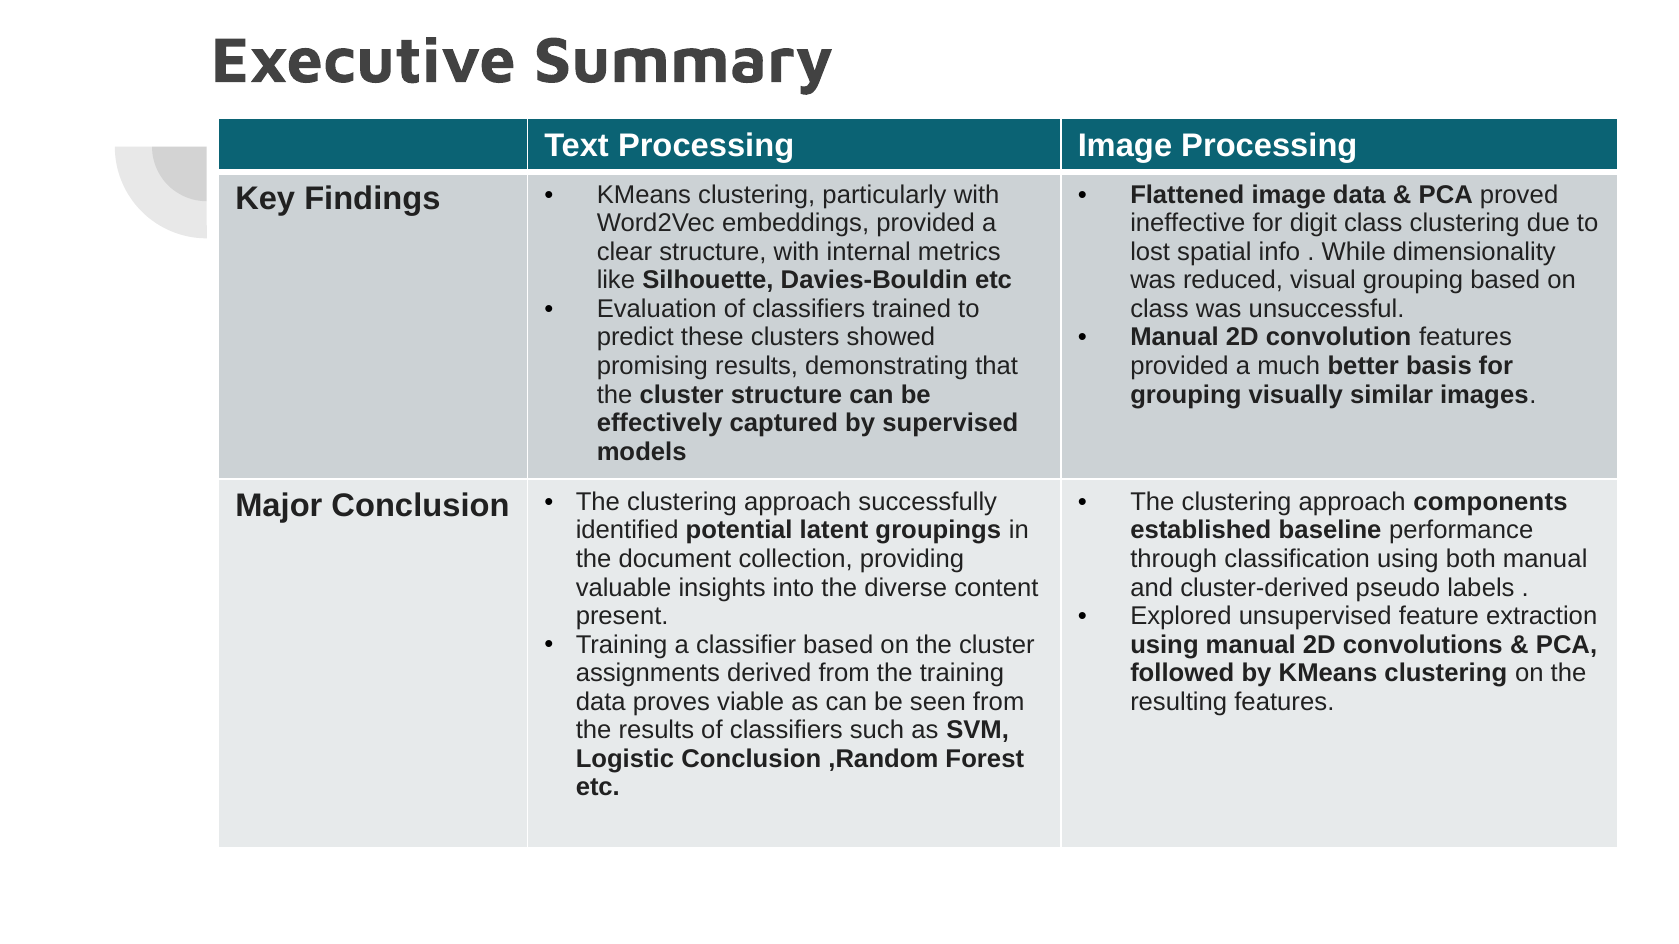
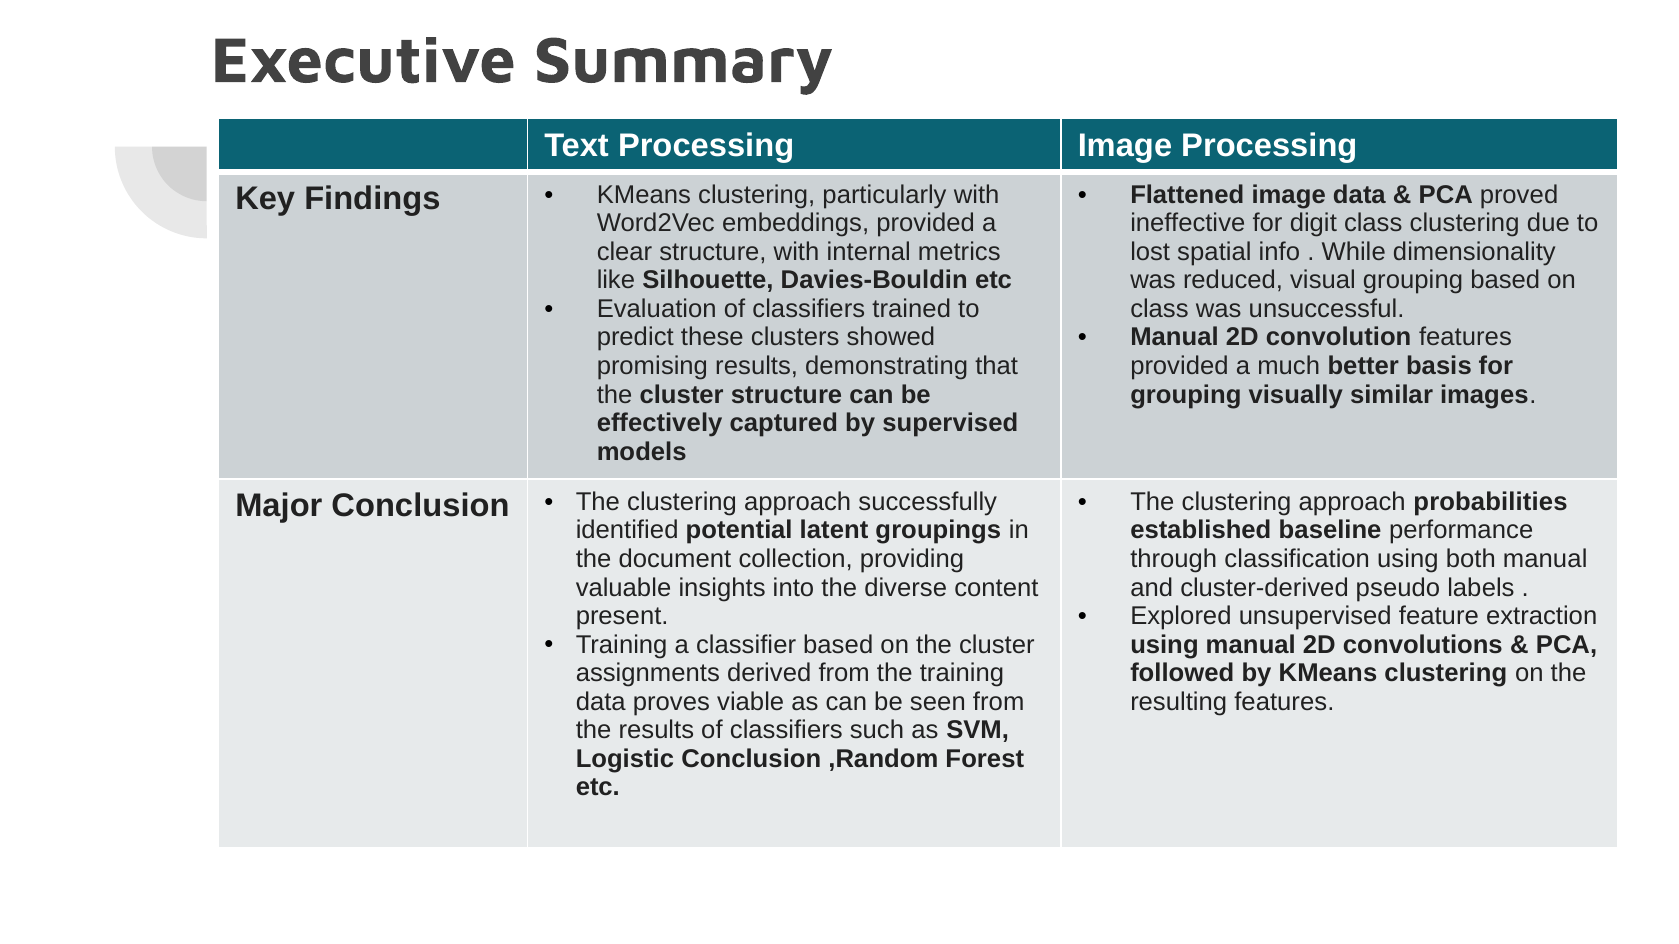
components: components -> probabilities
